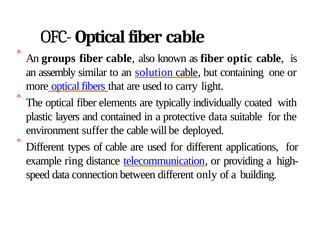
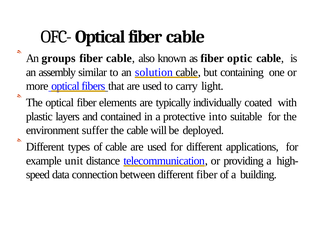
protective data: data -> into
ring: ring -> unit
different only: only -> fiber
